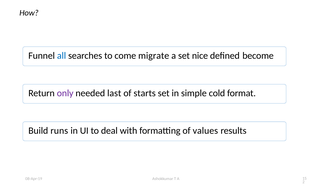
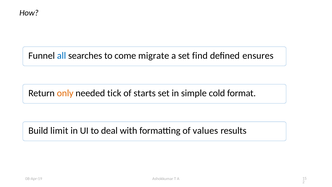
nice: nice -> find
become: become -> ensures
only colour: purple -> orange
last: last -> tick
runs: runs -> limit
